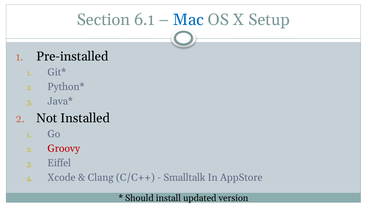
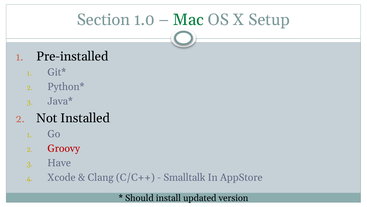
6.1: 6.1 -> 1.0
Mac colour: blue -> green
Eiffel: Eiffel -> Have
